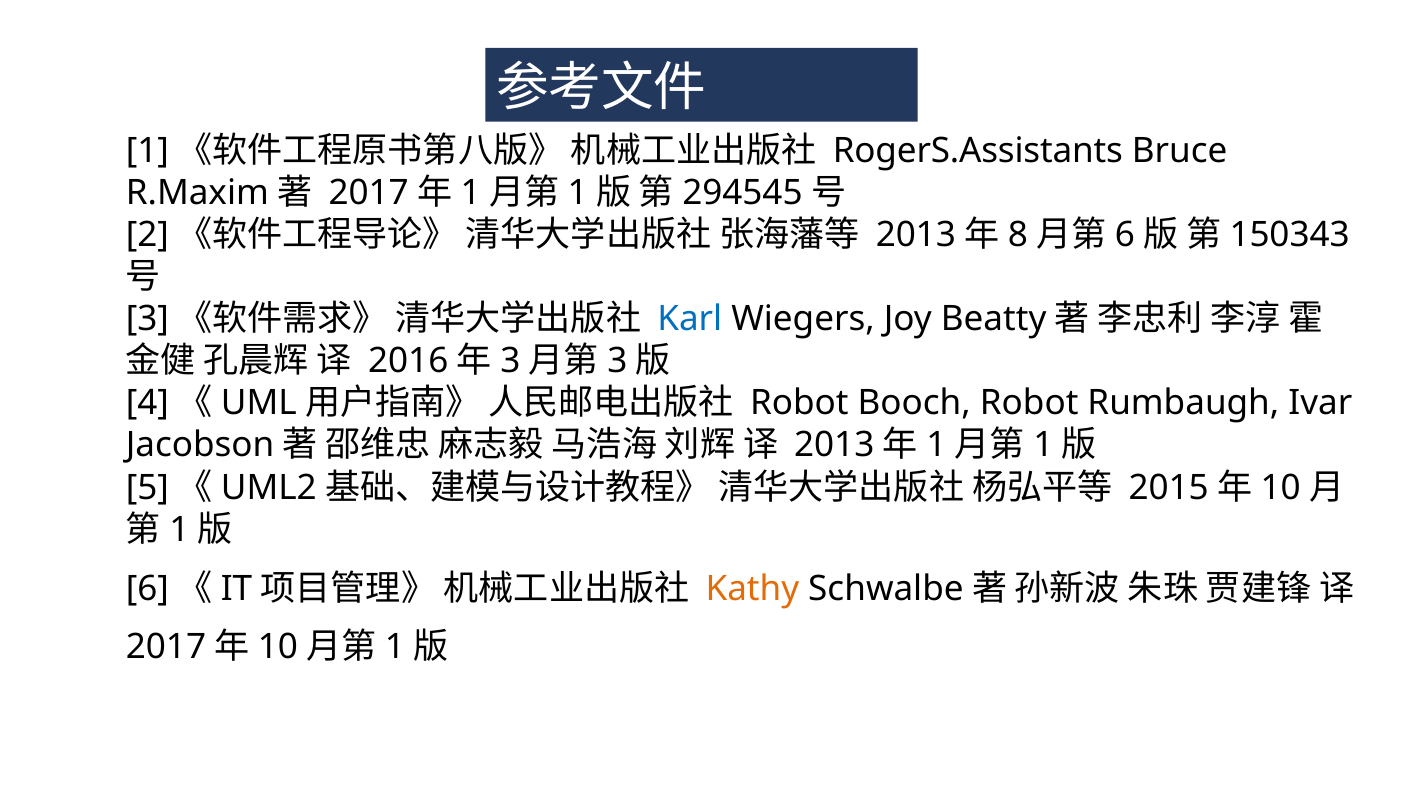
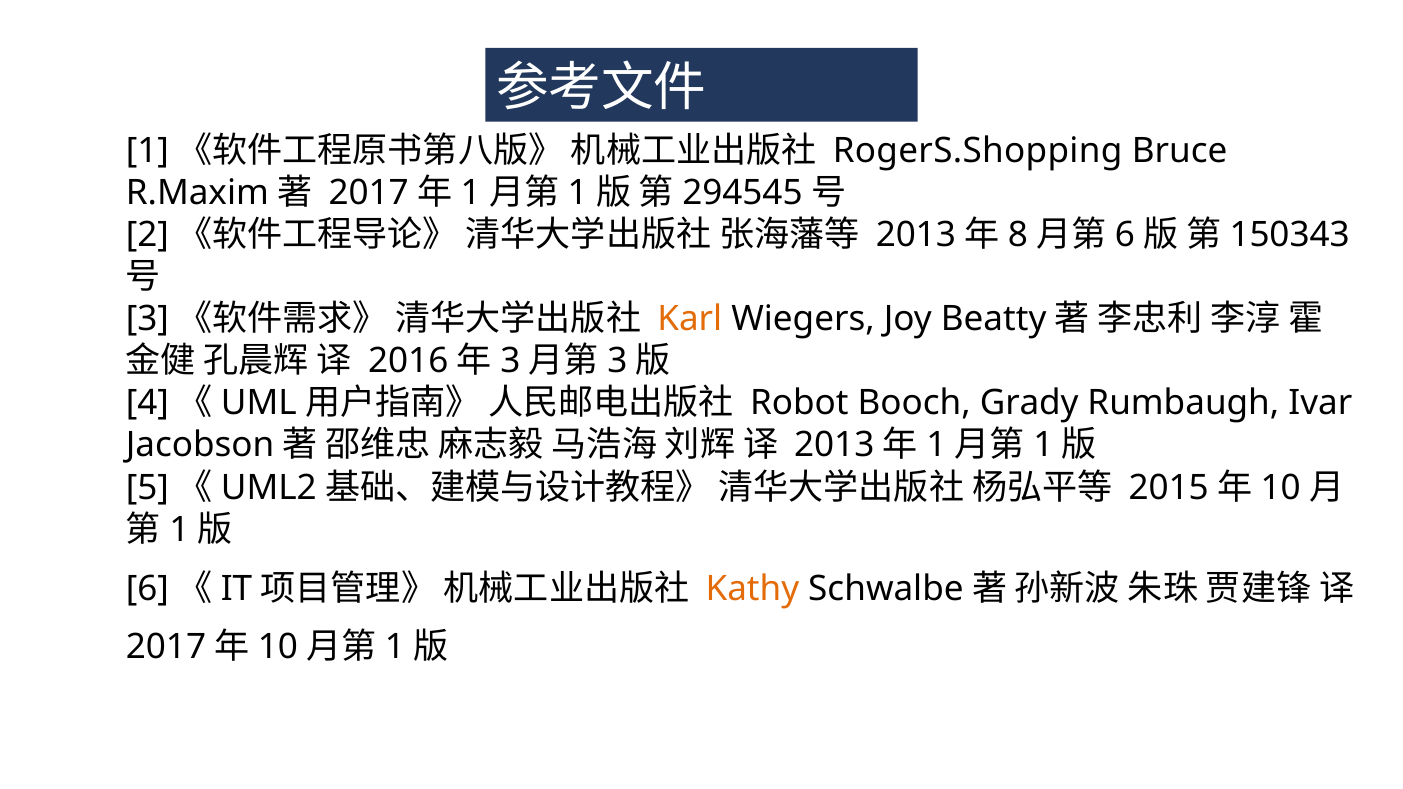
RogerS.Assistants: RogerS.Assistants -> RogerS.Shopping
Karl colour: blue -> orange
Booch Robot: Robot -> Grady
